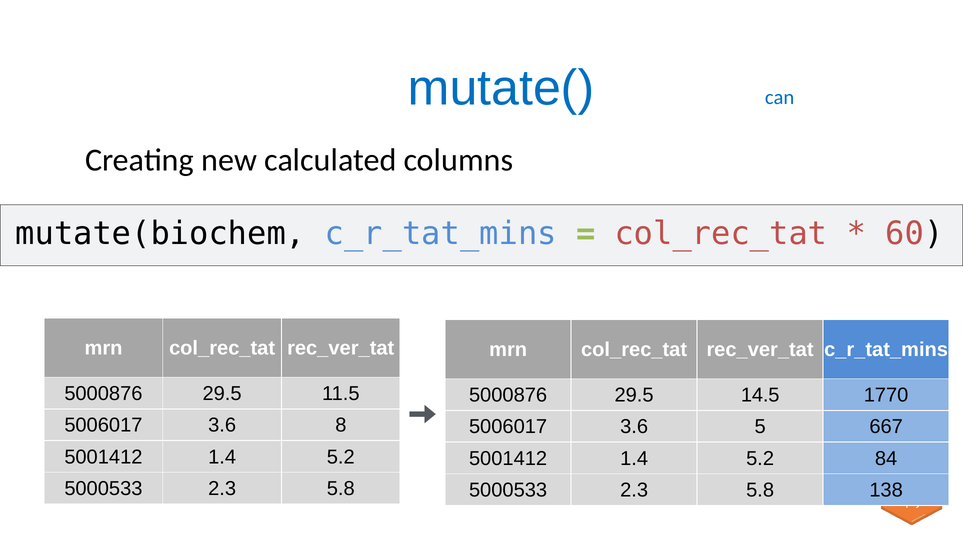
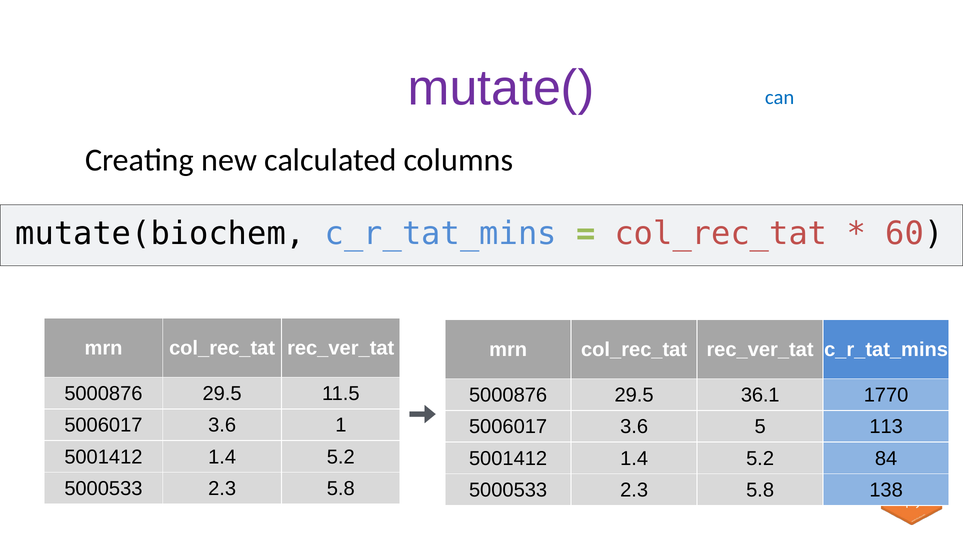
mutate( colour: blue -> purple
14.5: 14.5 -> 36.1
8: 8 -> 1
667: 667 -> 113
